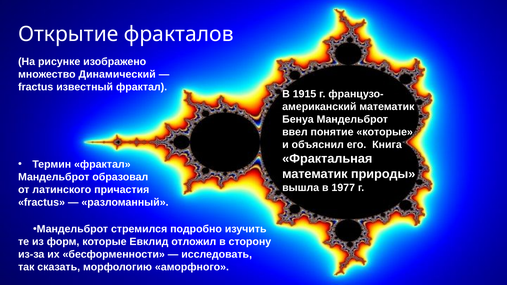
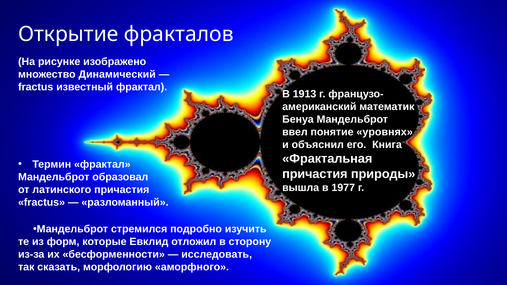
1915: 1915 -> 1913
понятие которые: которые -> уровнях
математик at (315, 174): математик -> причастия
